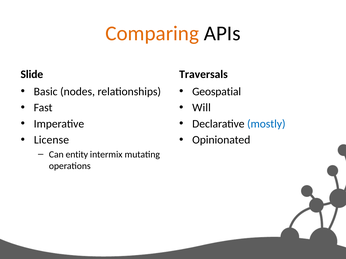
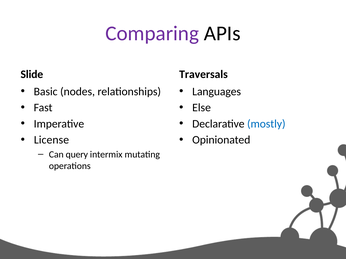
Comparing colour: orange -> purple
Geospatial: Geospatial -> Languages
Will: Will -> Else
entity: entity -> query
